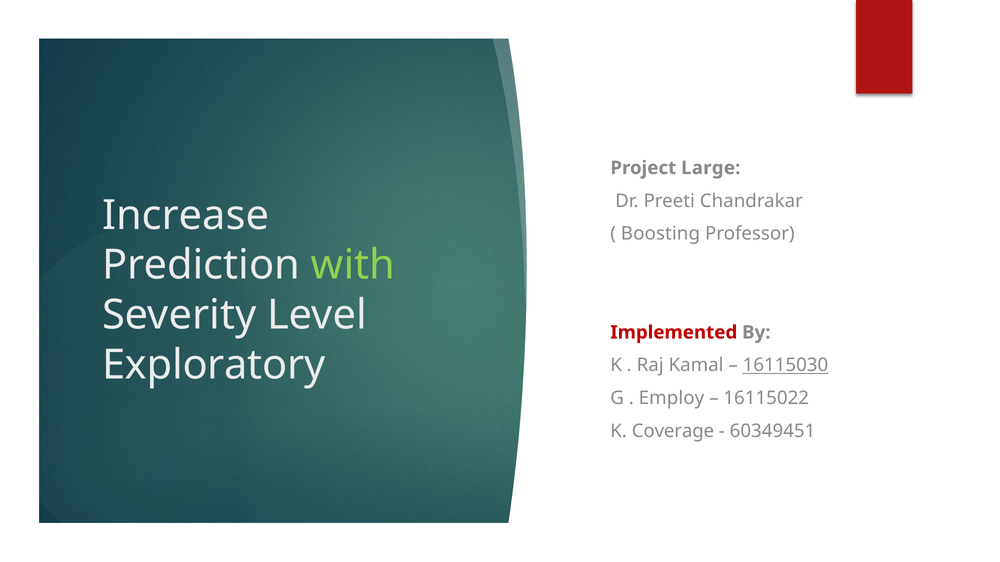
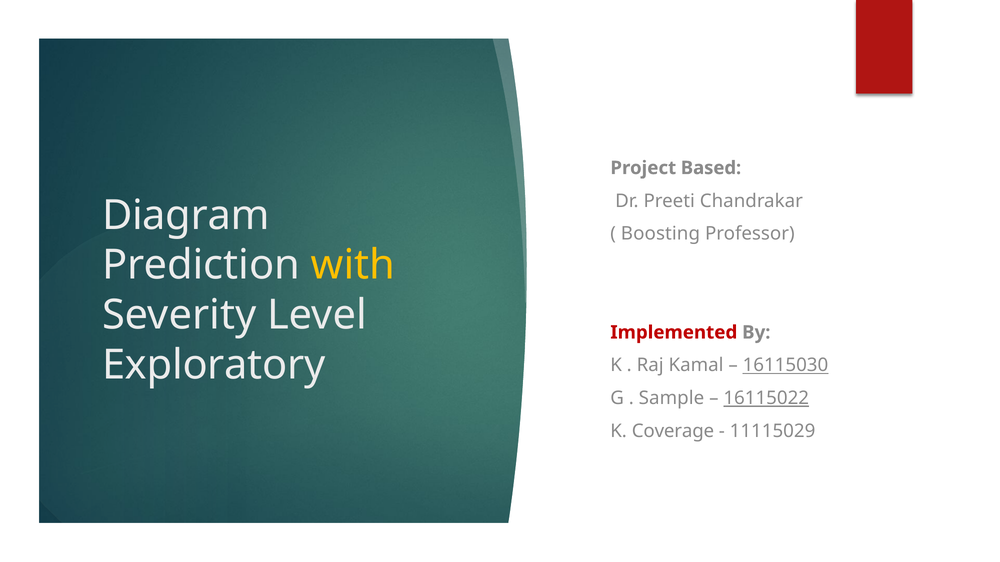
Large: Large -> Based
Increase: Increase -> Diagram
with colour: light green -> yellow
Employ: Employ -> Sample
16115022 underline: none -> present
60349451: 60349451 -> 11115029
